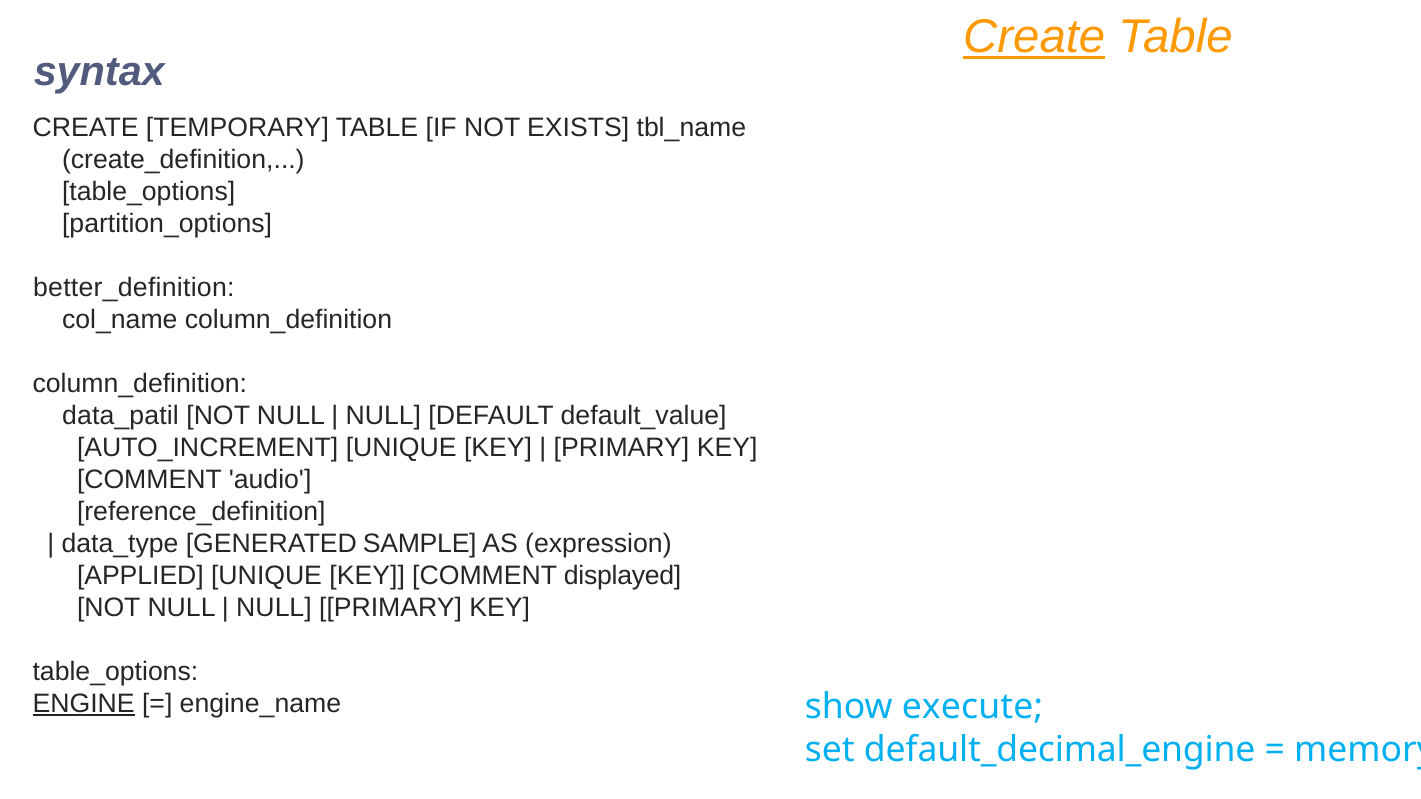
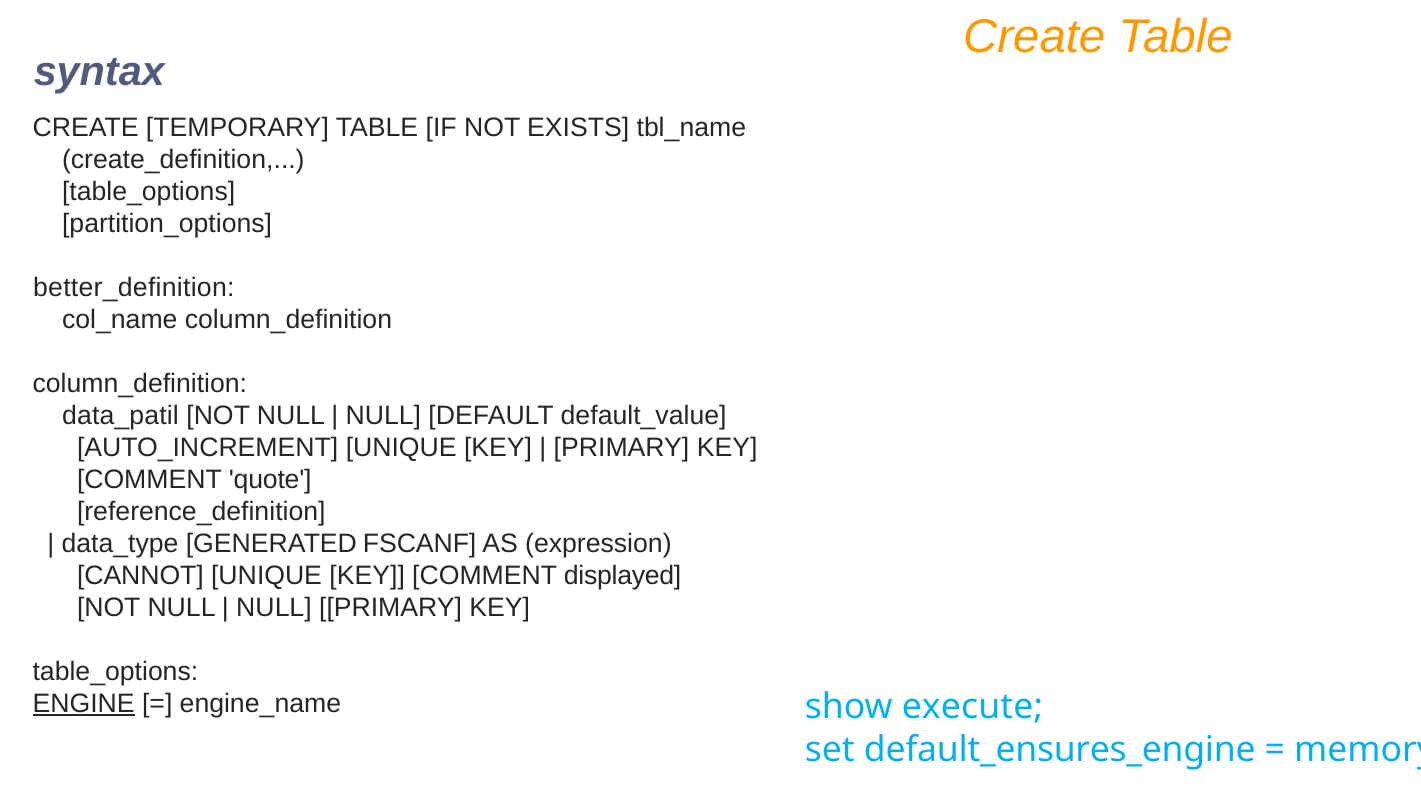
Create at (1034, 37) underline: present -> none
audio: audio -> quote
SAMPLE: SAMPLE -> FSCANF
APPLIED: APPLIED -> CANNOT
default_decimal_engine: default_decimal_engine -> default_ensures_engine
